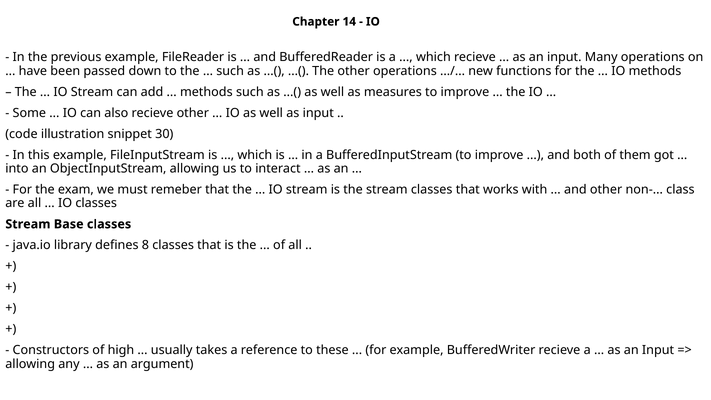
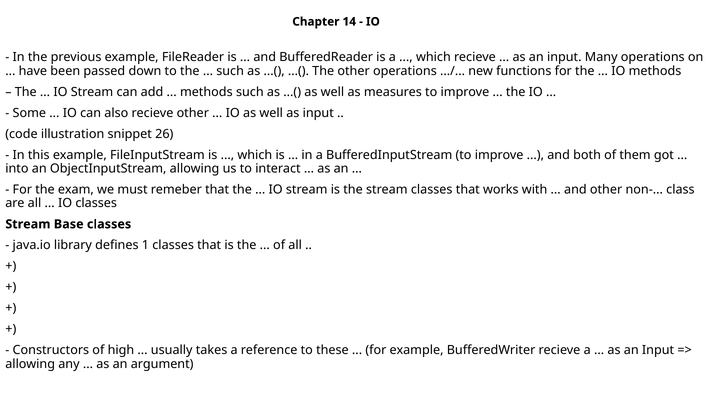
30: 30 -> 26
8: 8 -> 1
